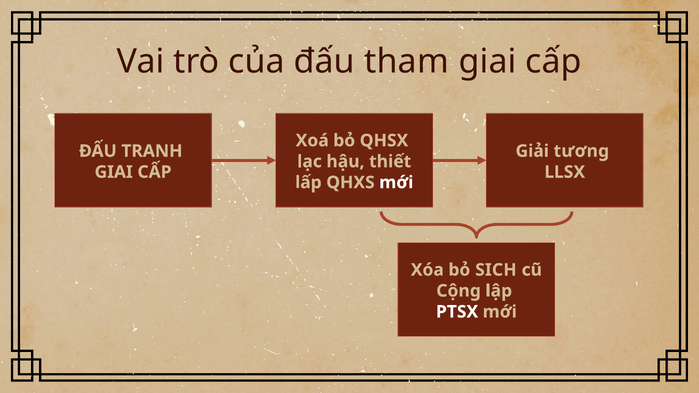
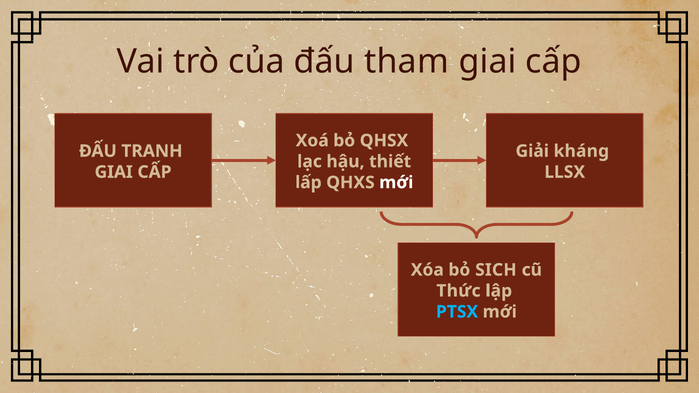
tương: tương -> kháng
Cộng: Cộng -> Thức
PTSX colour: white -> light blue
